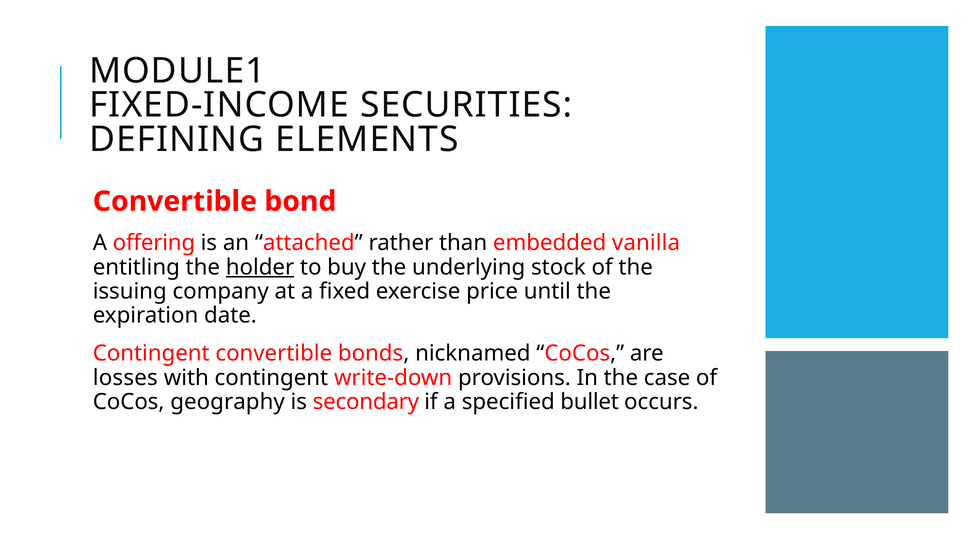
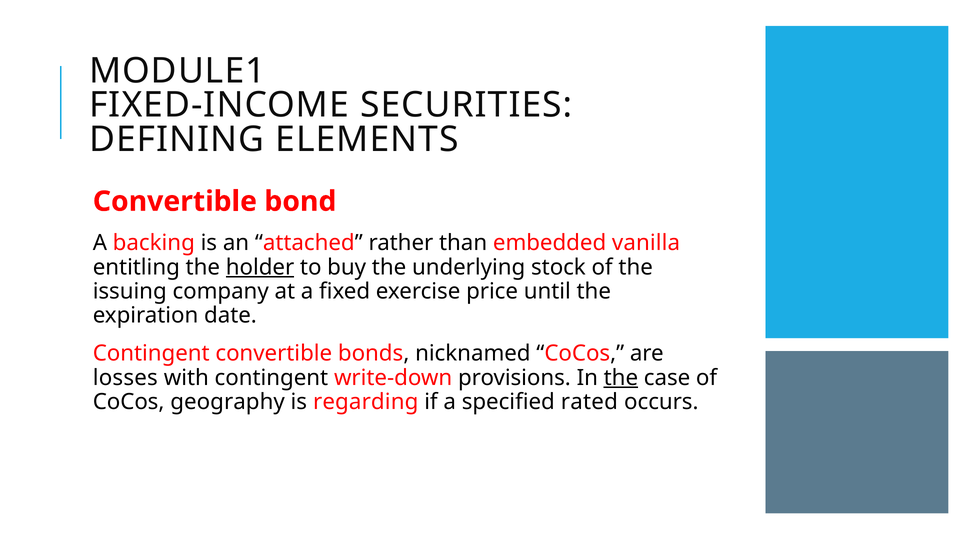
offering: offering -> backing
the at (621, 378) underline: none -> present
secondary: secondary -> regarding
bullet: bullet -> rated
